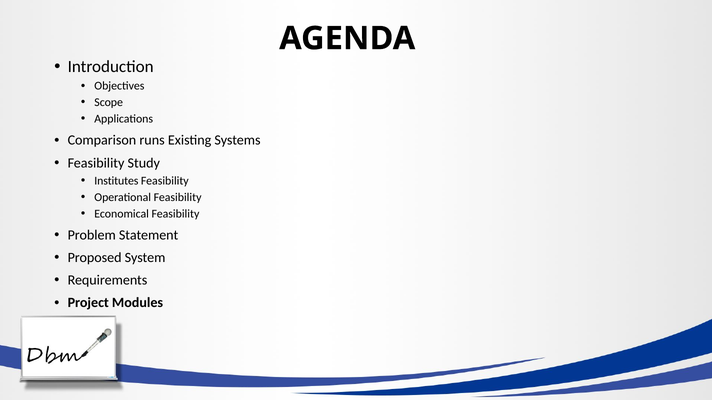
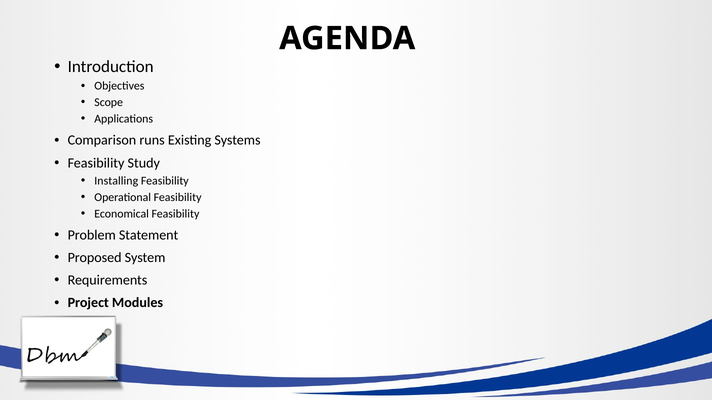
Institutes: Institutes -> Installing
